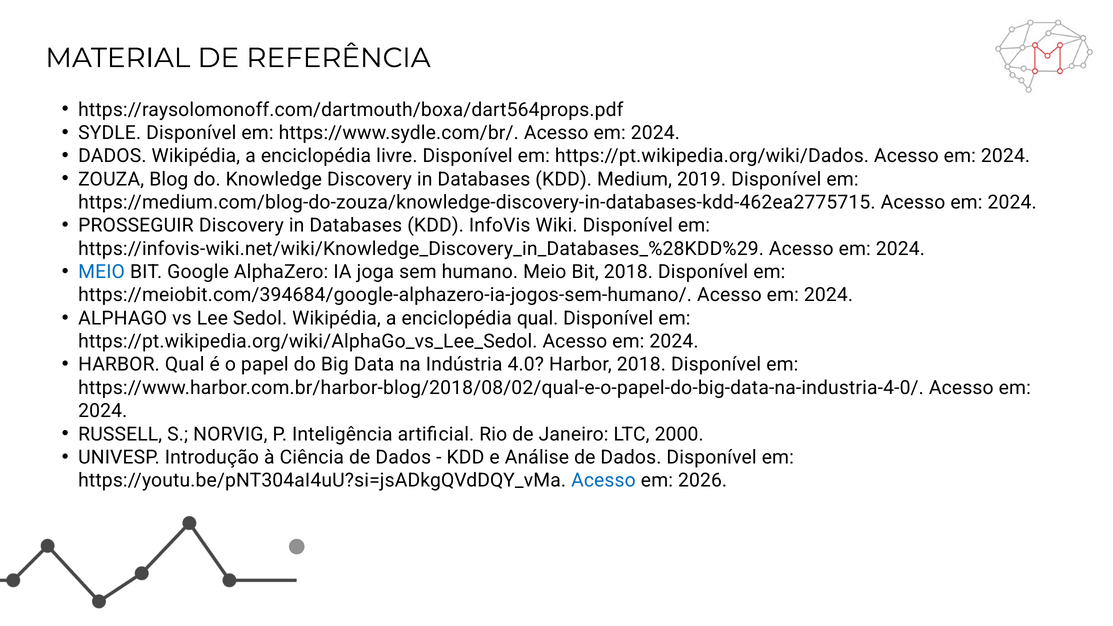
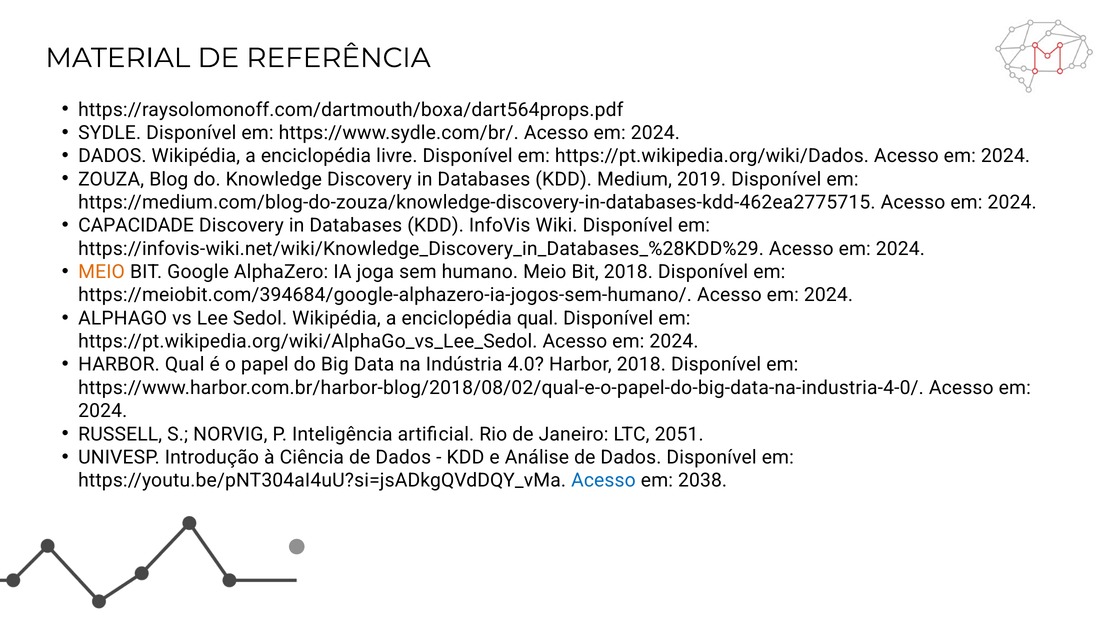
PROSSEGUIR: PROSSEGUIR -> CAPACIDADE
MEIO at (102, 272) colour: blue -> orange
2000: 2000 -> 2051
2026: 2026 -> 2038
